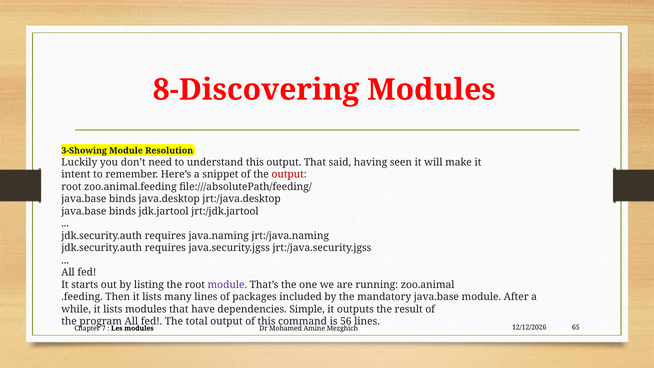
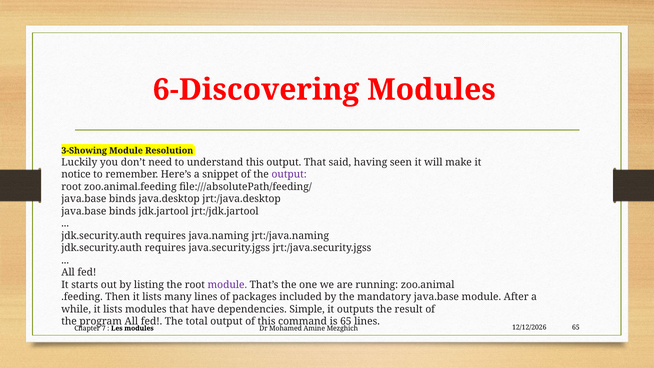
8-Discovering: 8-Discovering -> 6-Discovering
intent: intent -> notice
output at (289, 174) colour: red -> purple
is 56: 56 -> 65
